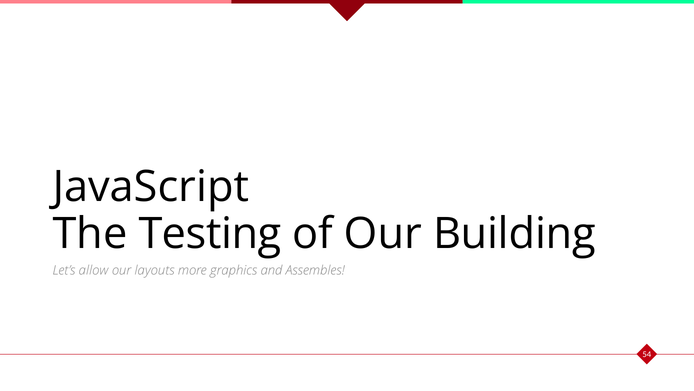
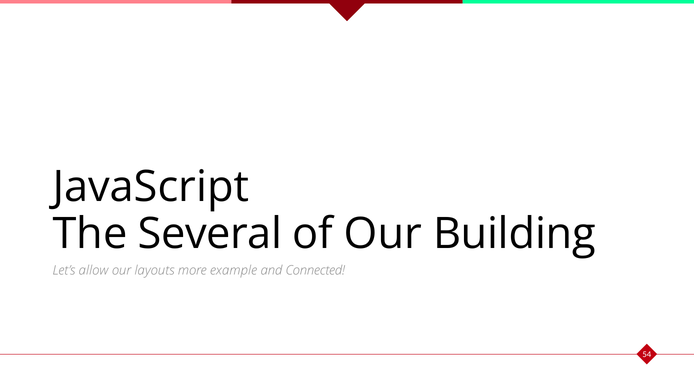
Testing: Testing -> Several
graphics: graphics -> example
Assembles: Assembles -> Connected
